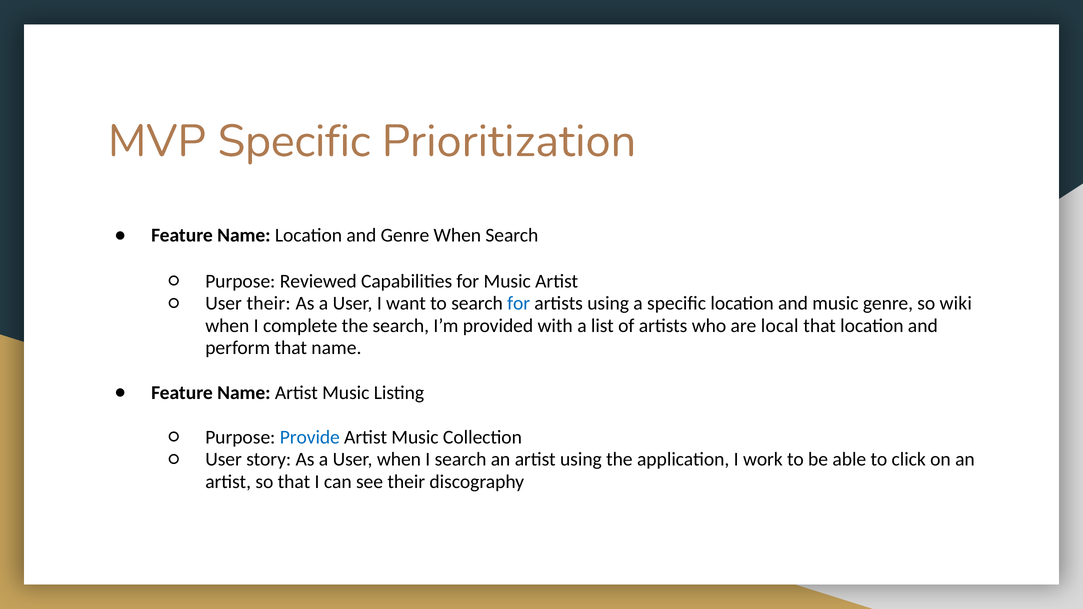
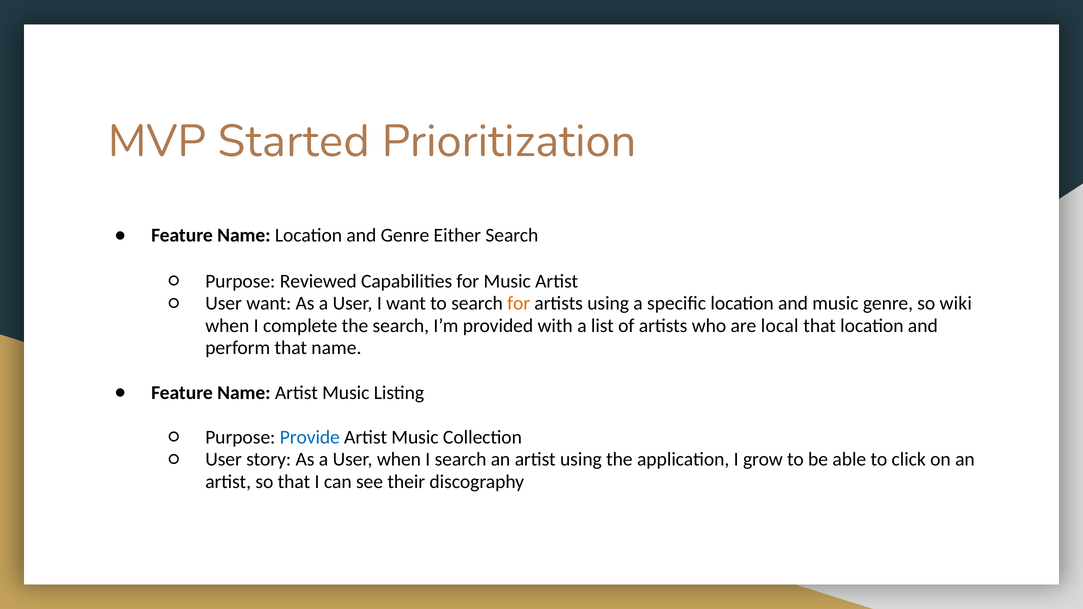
MVP Specific: Specific -> Started
Genre When: When -> Either
User their: their -> want
for at (519, 304) colour: blue -> orange
work: work -> grow
